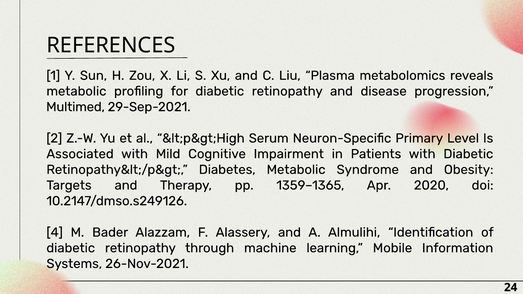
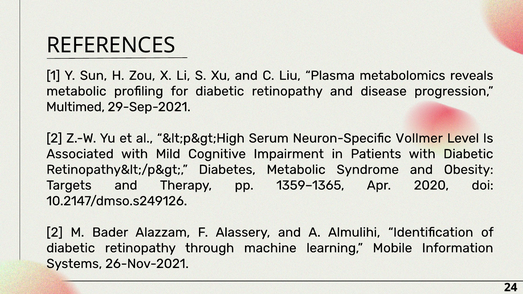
Primary: Primary -> Vollmer
4 at (55, 232): 4 -> 2
